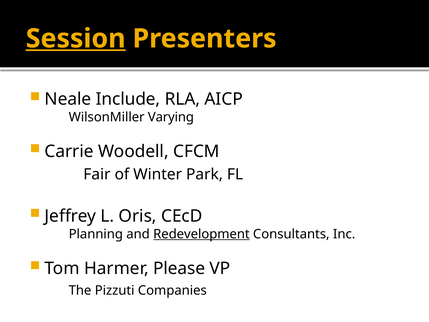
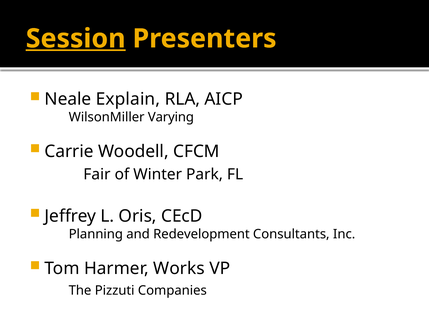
Include: Include -> Explain
Redevelopment underline: present -> none
Please: Please -> Works
